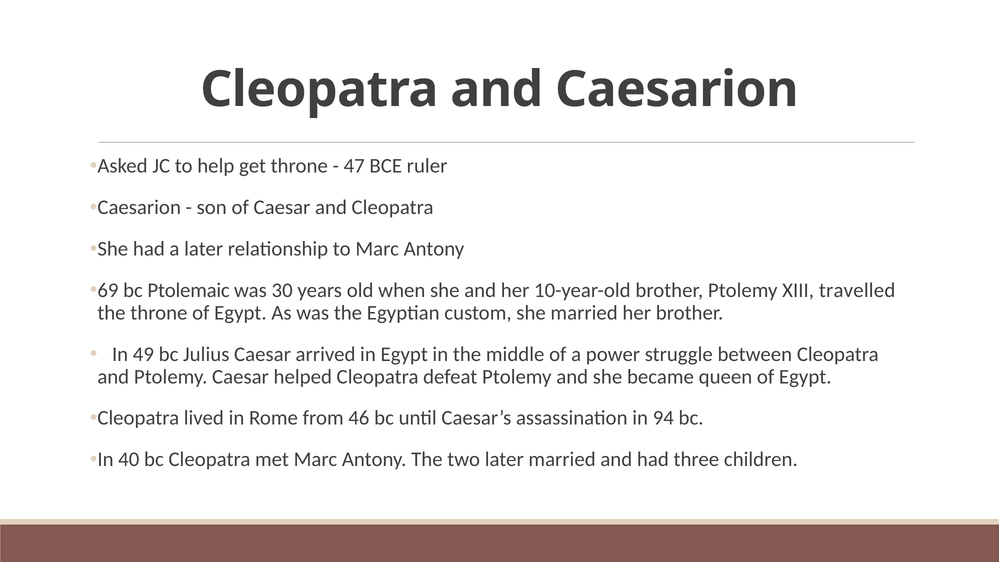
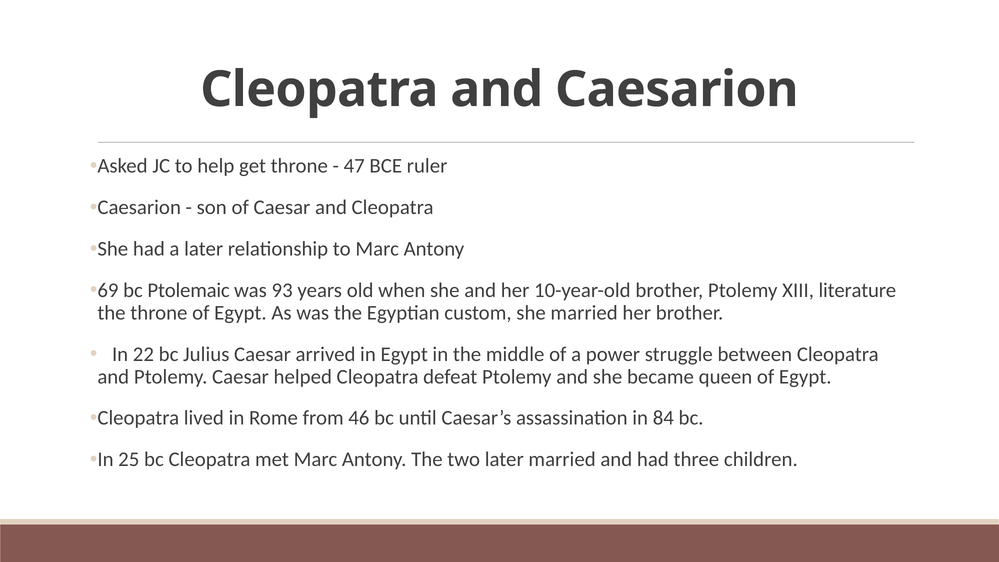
30: 30 -> 93
travelled: travelled -> literature
49: 49 -> 22
94: 94 -> 84
40: 40 -> 25
